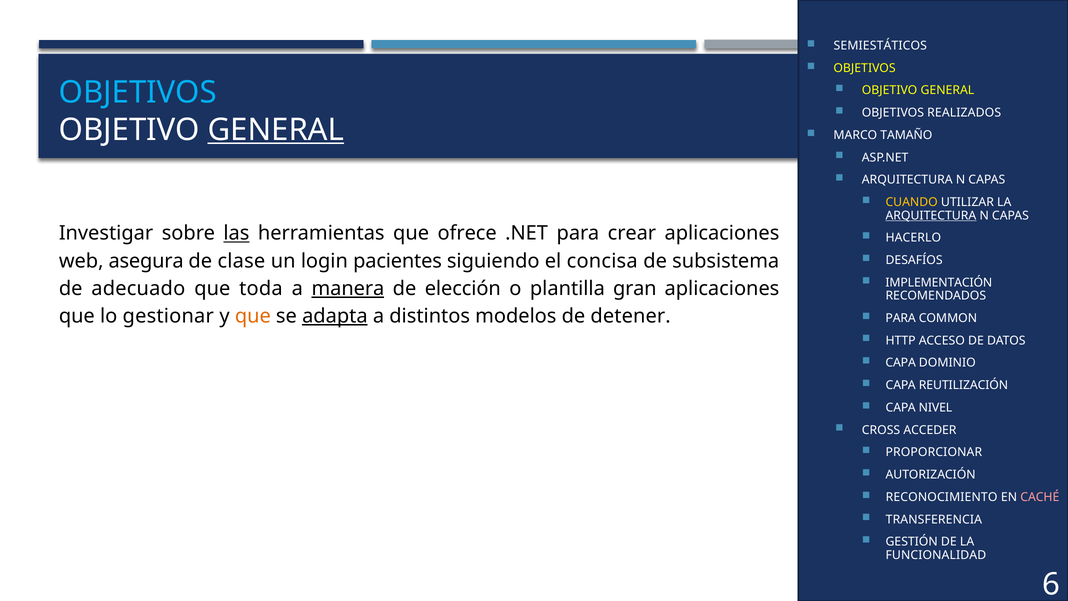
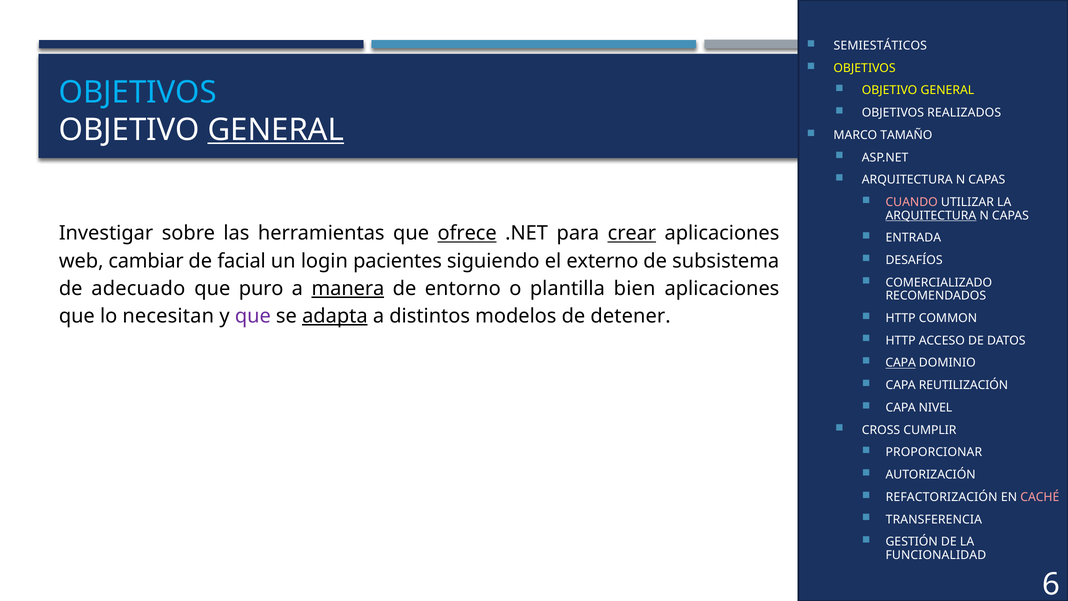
CUANDO colour: yellow -> pink
las underline: present -> none
ofrece underline: none -> present
crear underline: none -> present
HACERLO: HACERLO -> ENTRADA
asegura: asegura -> cambiar
clase: clase -> facial
concisa: concisa -> externo
IMPLEMENTACIÓN: IMPLEMENTACIÓN -> COMERCIALIZADO
toda: toda -> puro
elección: elección -> entorno
gran: gran -> bien
gestionar: gestionar -> necesitan
que at (253, 316) colour: orange -> purple
PARA at (901, 318): PARA -> HTTP
CAPA at (901, 363) underline: none -> present
ACCEDER: ACCEDER -> CUMPLIR
RECONOCIMIENTO: RECONOCIMIENTO -> REFACTORIZACIÓN
